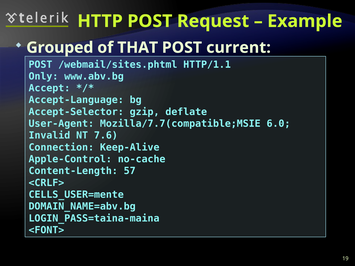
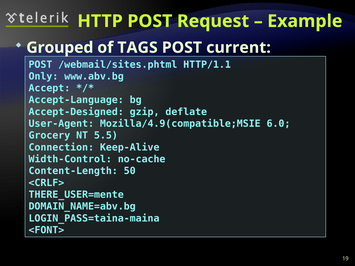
THAT: THAT -> TAGS
Accept-Selector: Accept-Selector -> Accept-Designed
Mozilla/7.7(compatible;MSIE: Mozilla/7.7(compatible;MSIE -> Mozilla/4.9(compatible;MSIE
Invalid: Invalid -> Grocery
7.6: 7.6 -> 5.5
Apple-Control: Apple-Control -> Width-Control
57: 57 -> 50
CELLS_USER=mente: CELLS_USER=mente -> THERE_USER=mente
